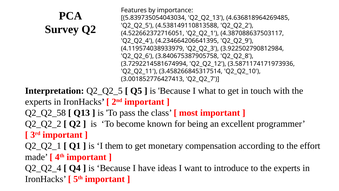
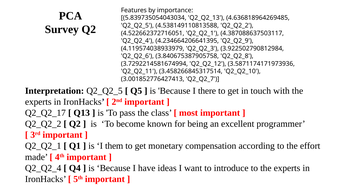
what: what -> there
Q2_Q2_58: Q2_Q2_58 -> Q2_Q2_17
